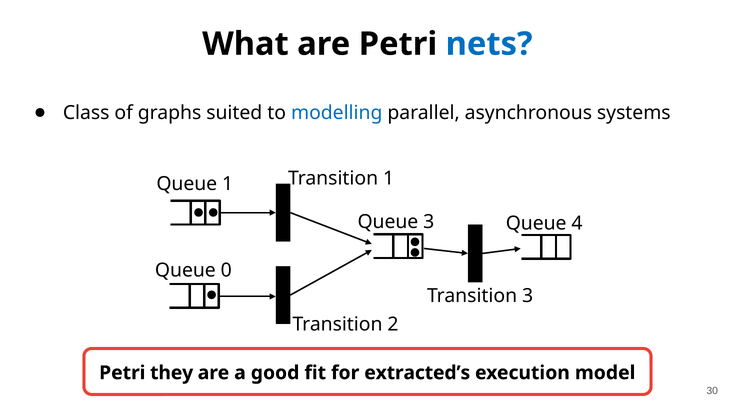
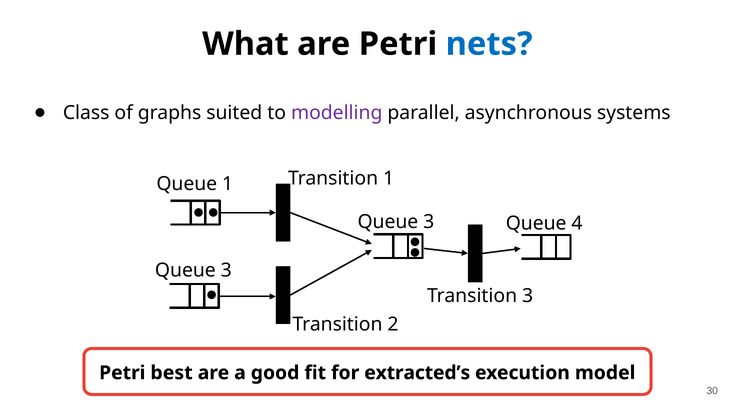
modelling colour: blue -> purple
0 at (226, 271): 0 -> 3
they: they -> best
